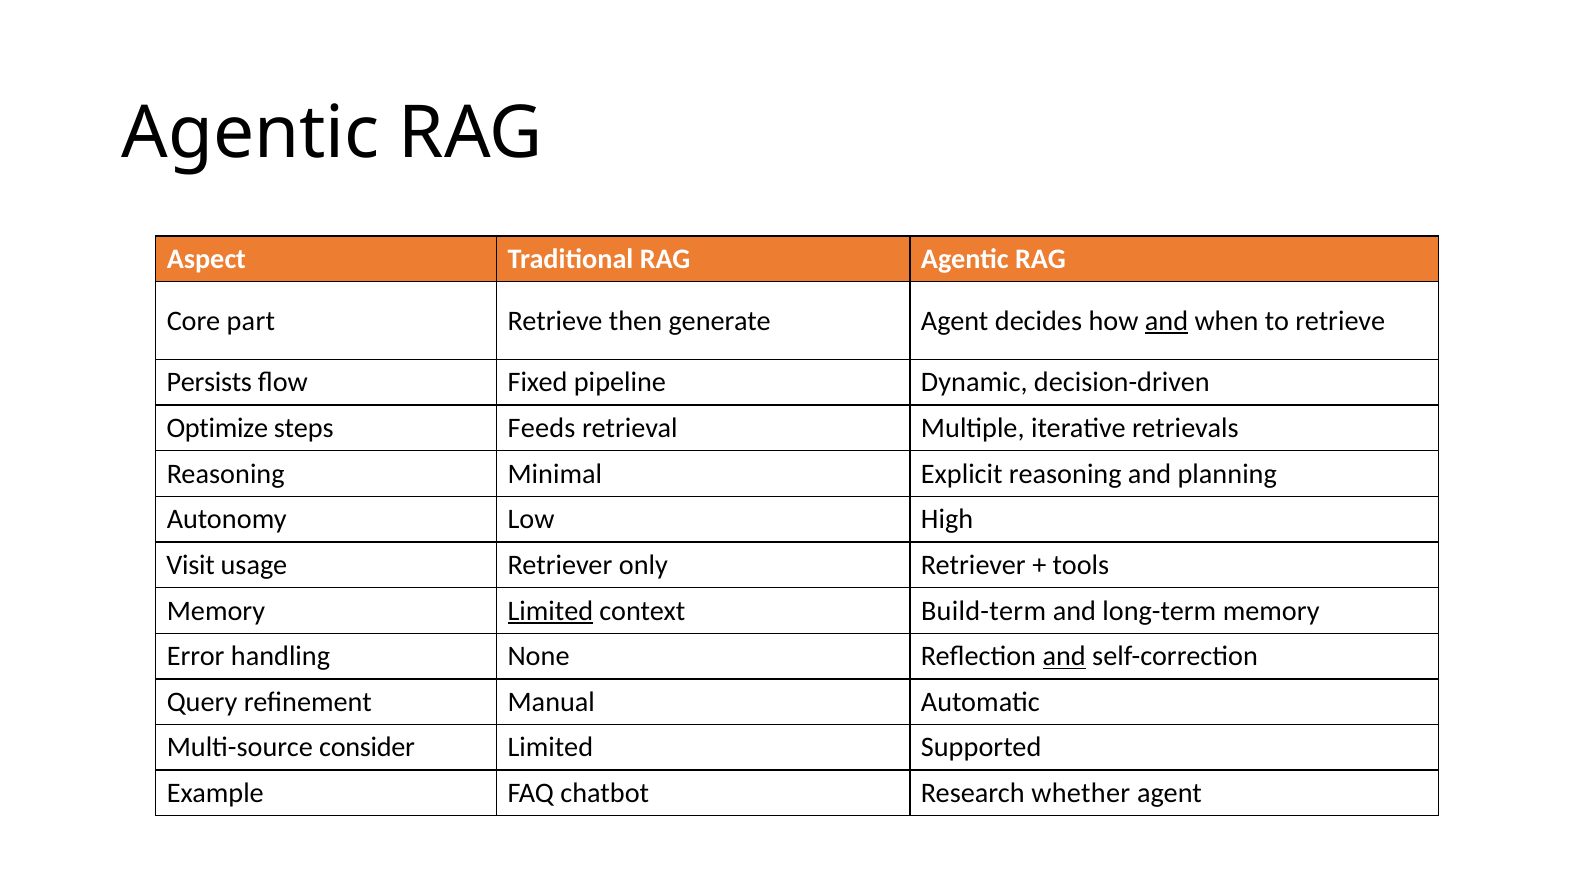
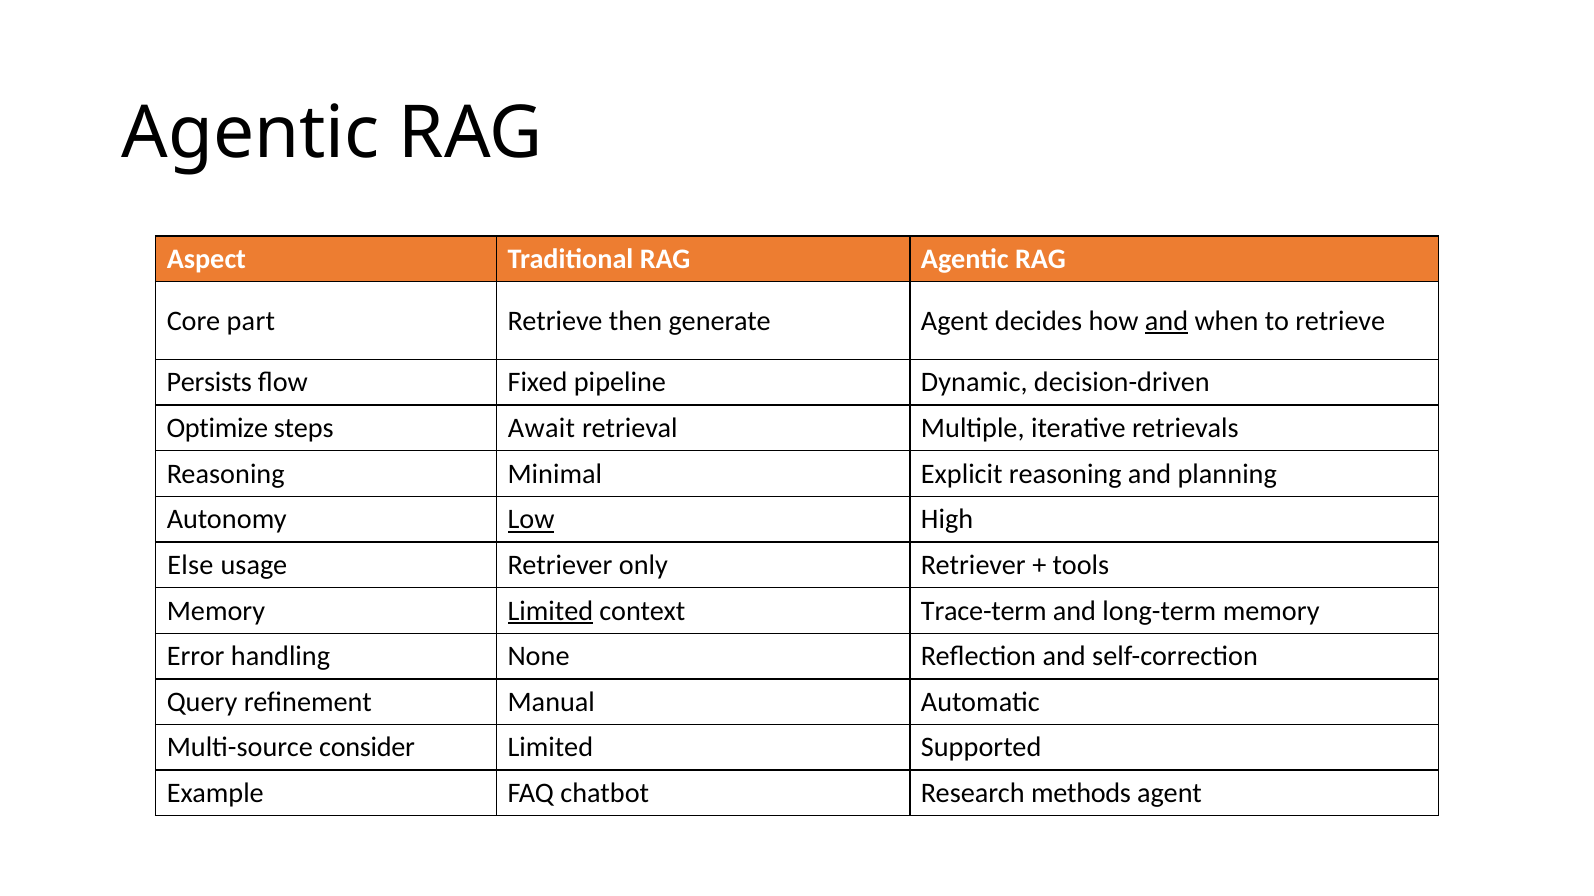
Feeds: Feeds -> Await
Low underline: none -> present
Visit: Visit -> Else
Build-term: Build-term -> Trace-term
and at (1064, 657) underline: present -> none
whether: whether -> methods
